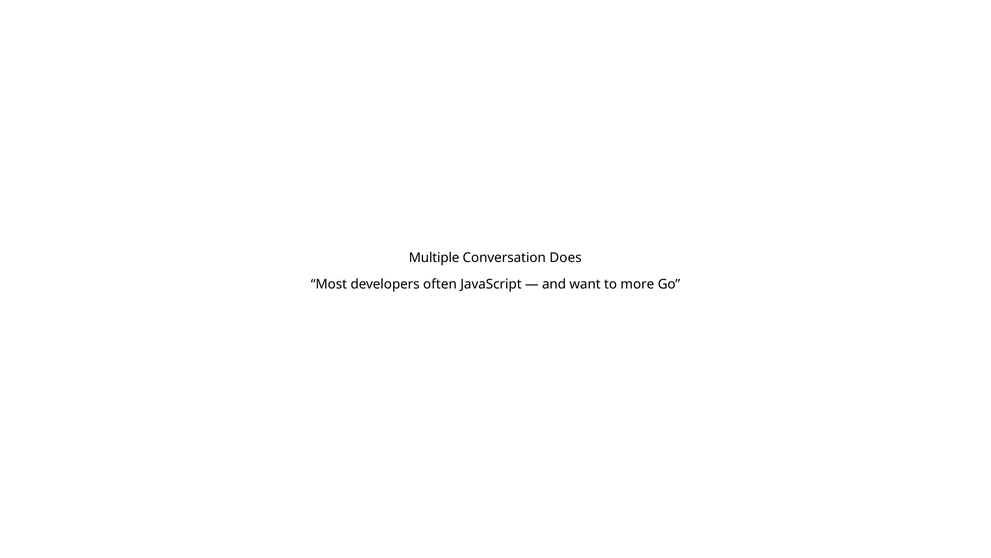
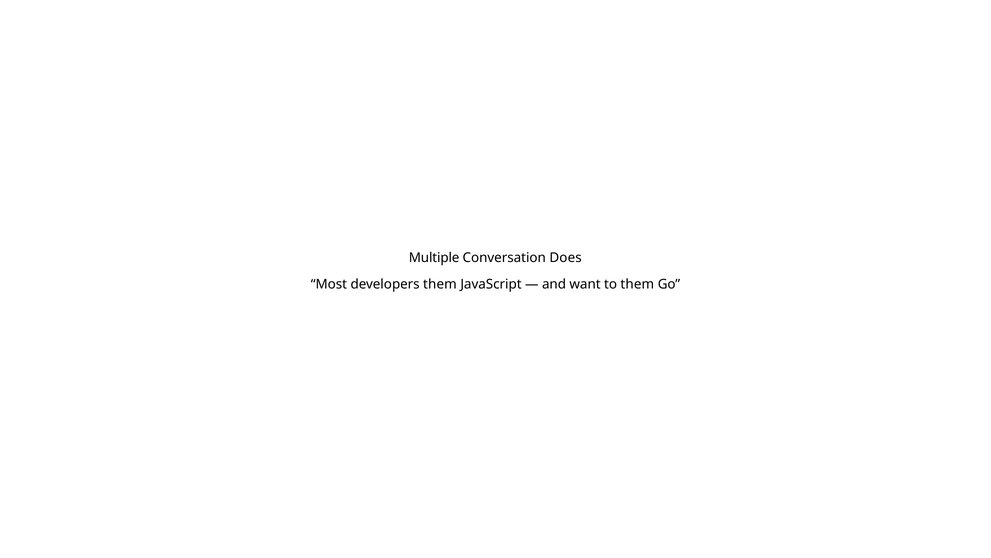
developers often: often -> them
to more: more -> them
